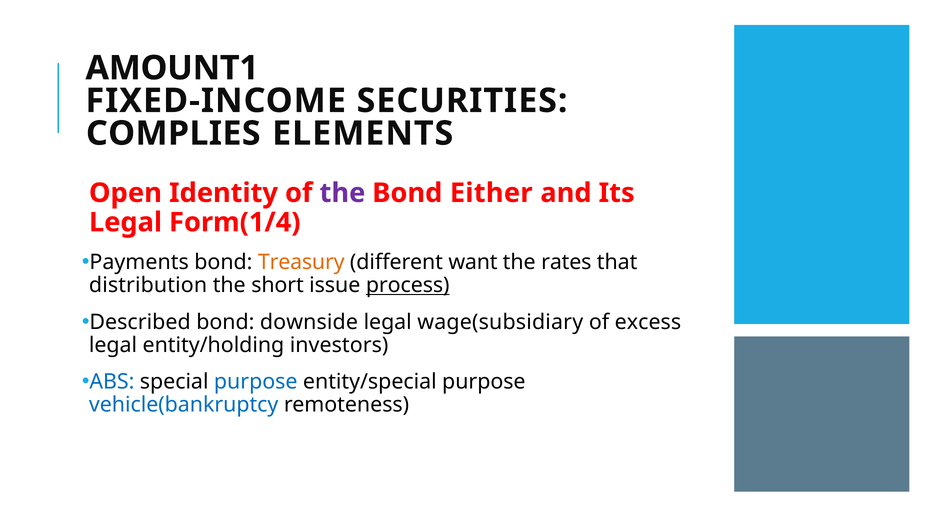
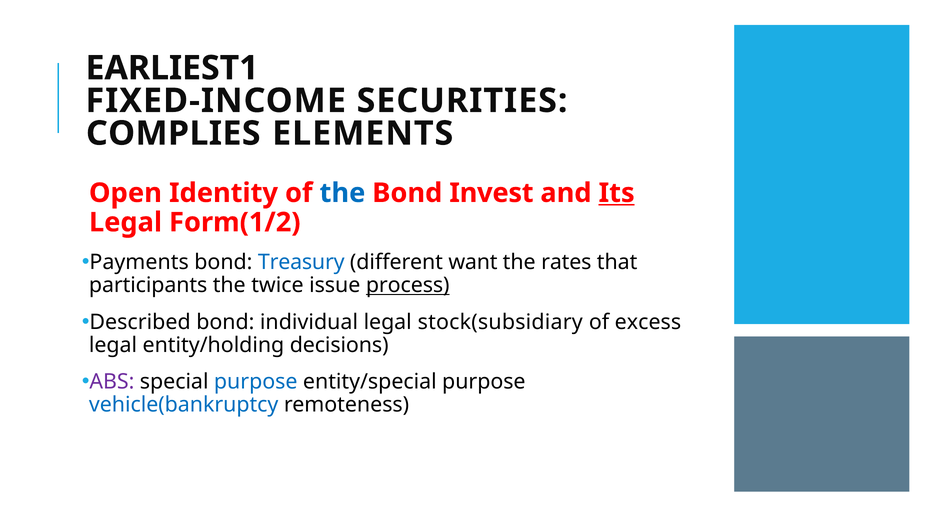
AMOUNT1: AMOUNT1 -> EARLIEST1
the at (342, 193) colour: purple -> blue
Either: Either -> Invest
Its underline: none -> present
Form(1/4: Form(1/4 -> Form(1/2
Treasury colour: orange -> blue
distribution: distribution -> participants
short: short -> twice
downside: downside -> individual
wage(subsidiary: wage(subsidiary -> stock(subsidiary
investors: investors -> decisions
ABS colour: blue -> purple
